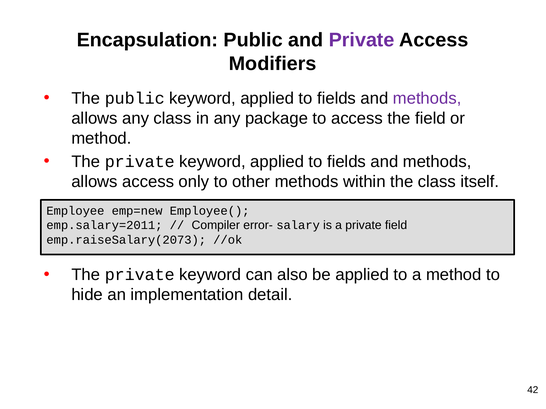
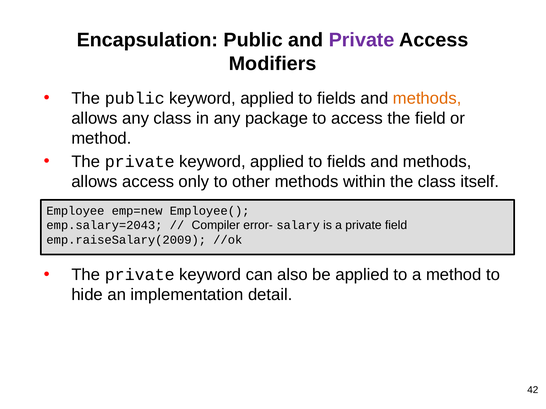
methods at (427, 98) colour: purple -> orange
emp.salary=2011: emp.salary=2011 -> emp.salary=2043
emp.raiseSalary(2073: emp.raiseSalary(2073 -> emp.raiseSalary(2009
